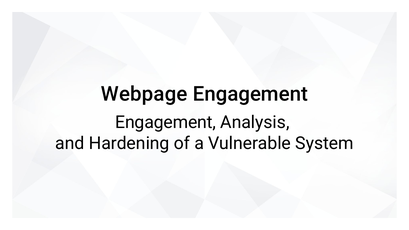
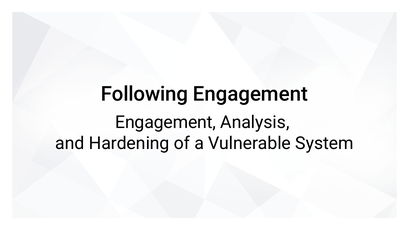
Webpage: Webpage -> Following
